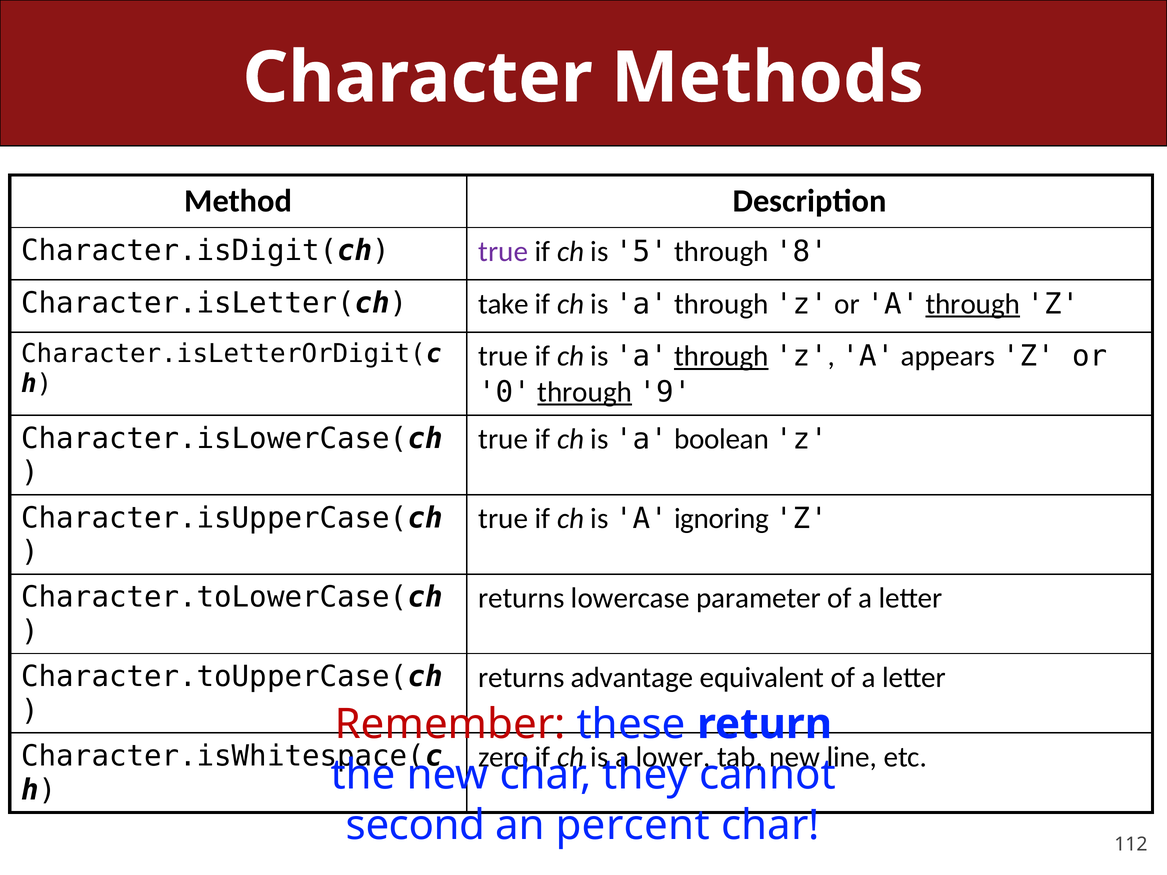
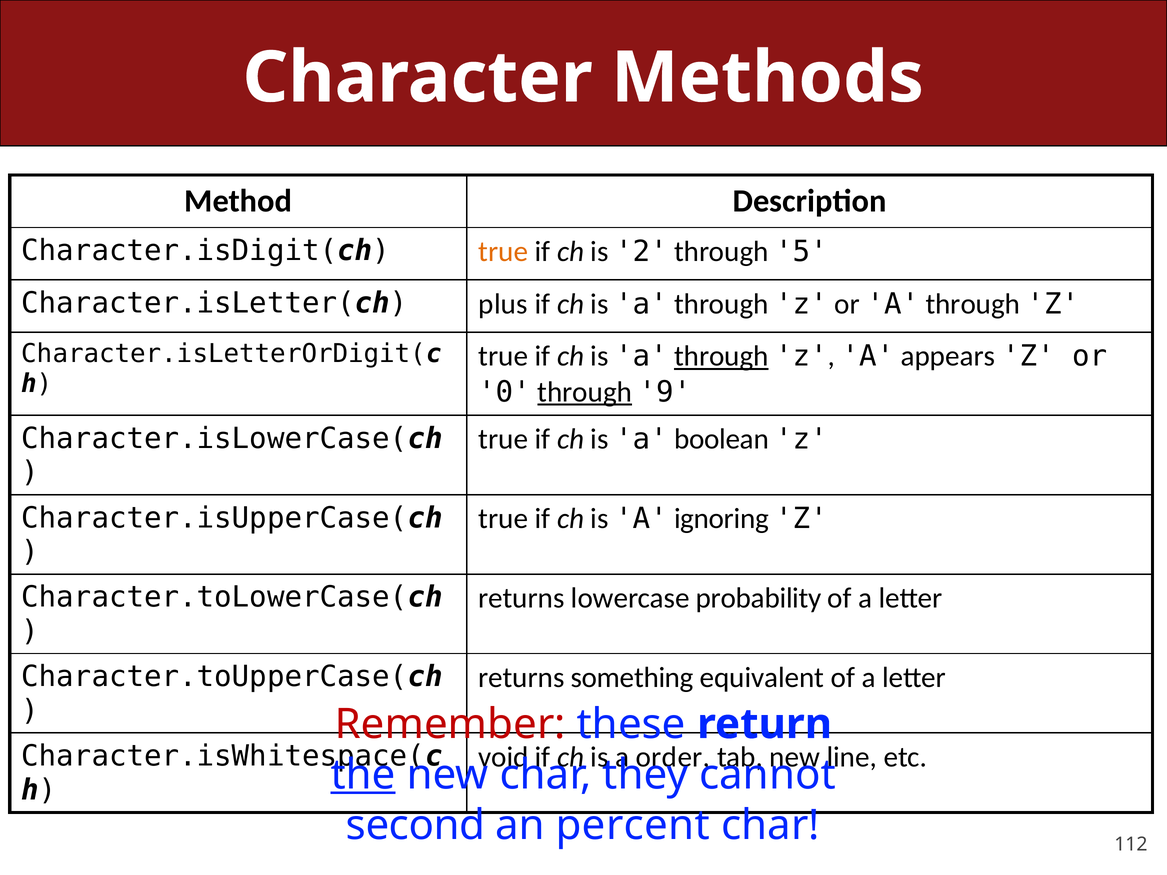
true at (503, 252) colour: purple -> orange
5: 5 -> 2
8: 8 -> 5
take: take -> plus
through at (973, 304) underline: present -> none
parameter: parameter -> probability
advantage: advantage -> something
zero: zero -> void
lower: lower -> order
the underline: none -> present
